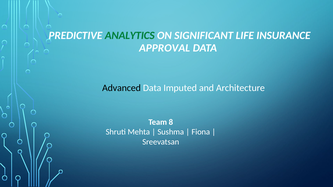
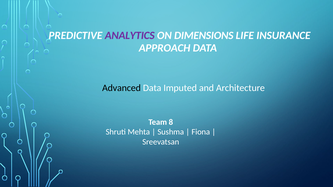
ANALYTICS colour: green -> purple
SIGNIFICANT: SIGNIFICANT -> DIMENSIONS
APPROVAL: APPROVAL -> APPROACH
